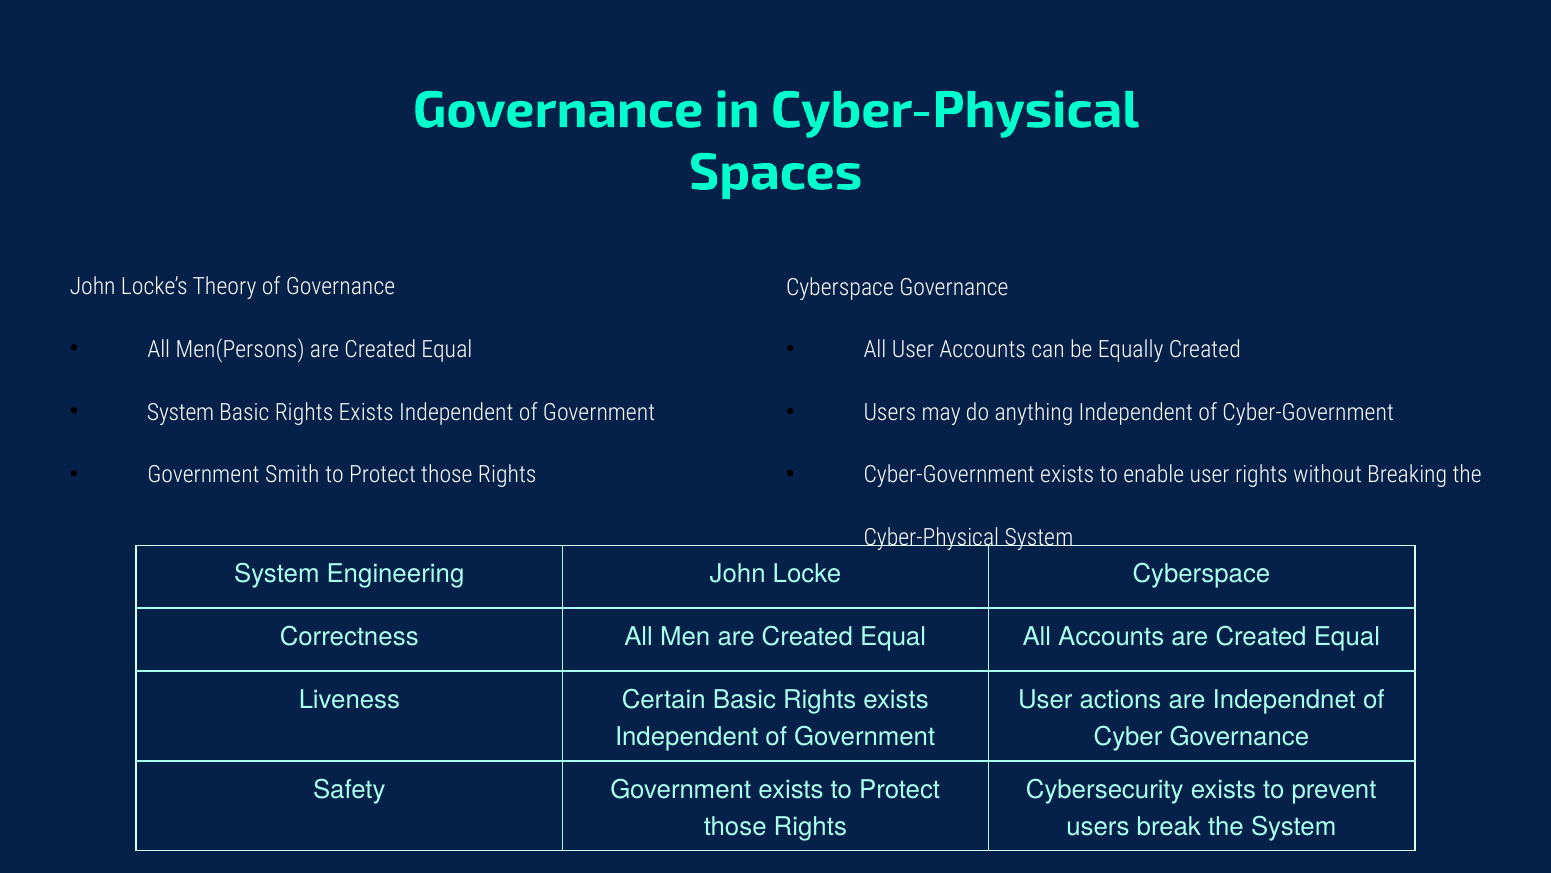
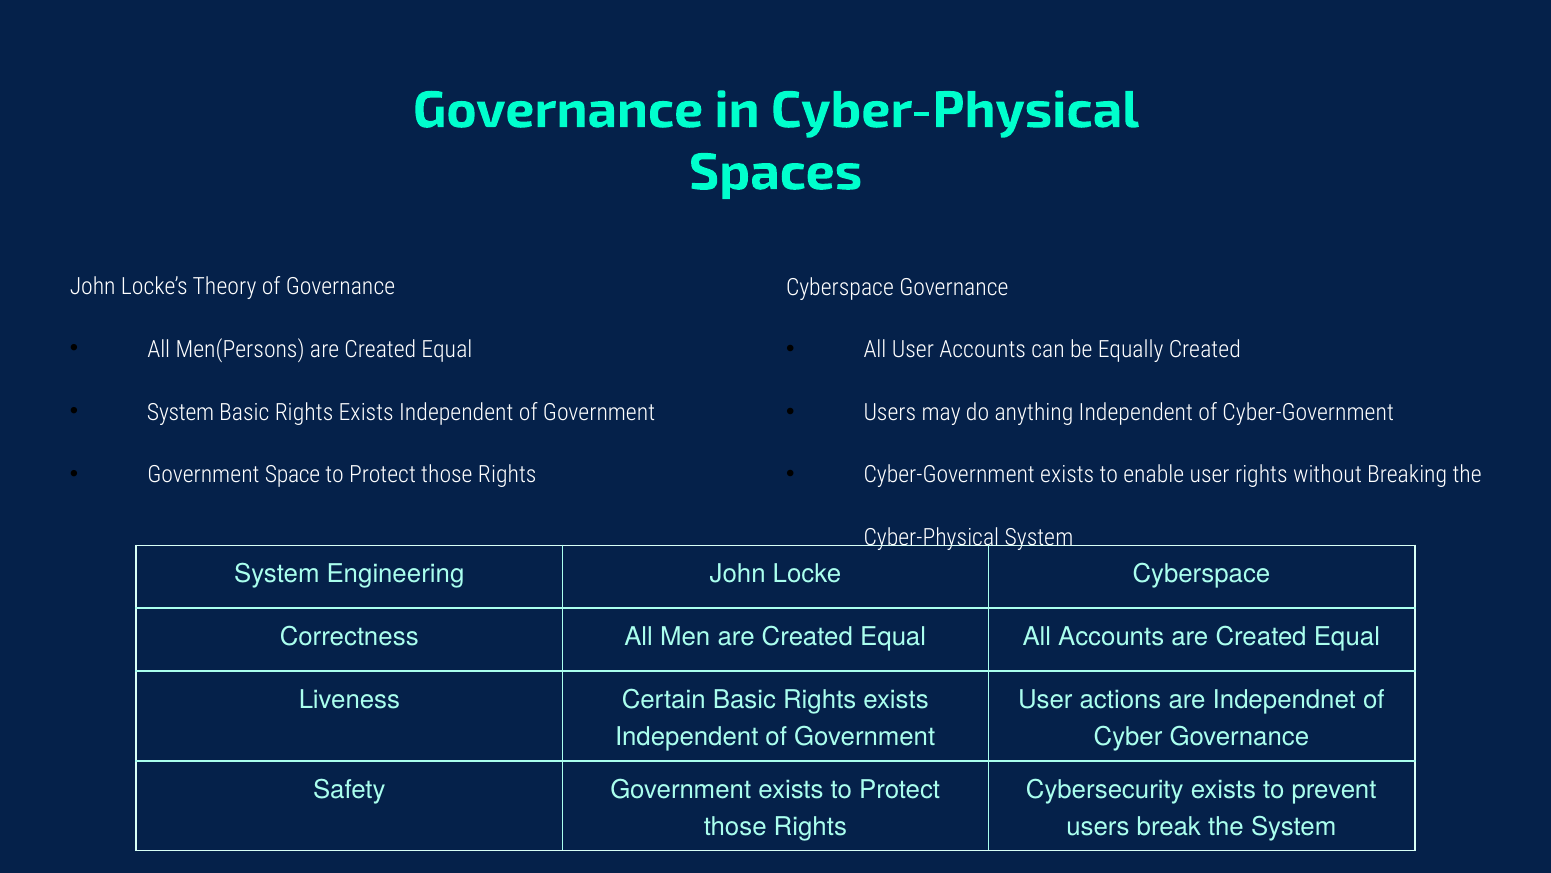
Smith: Smith -> Space
